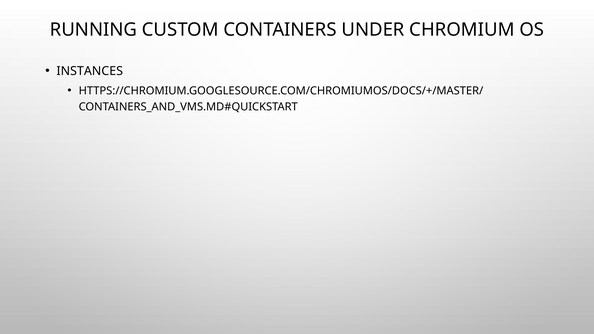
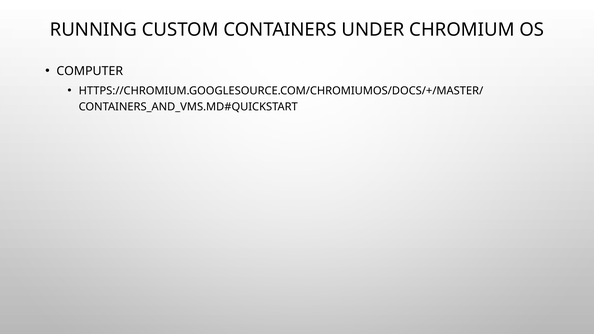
INSTANCES: INSTANCES -> COMPUTER
